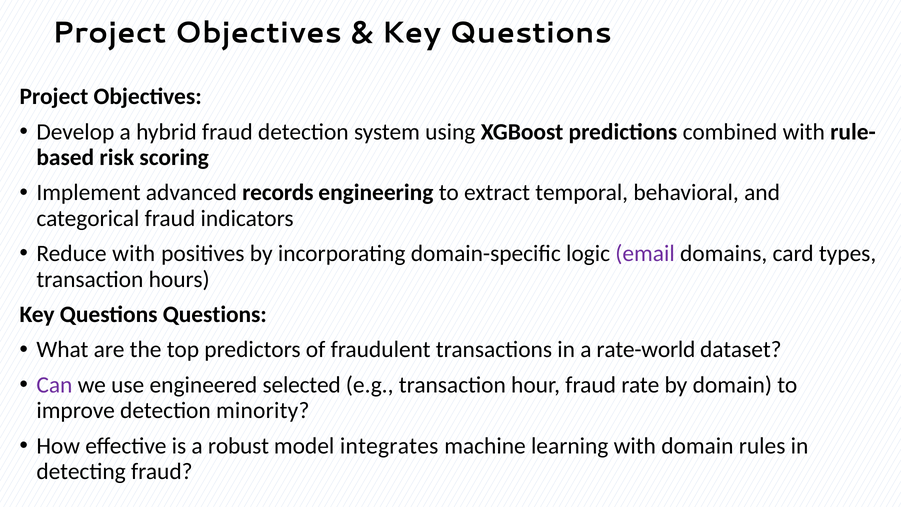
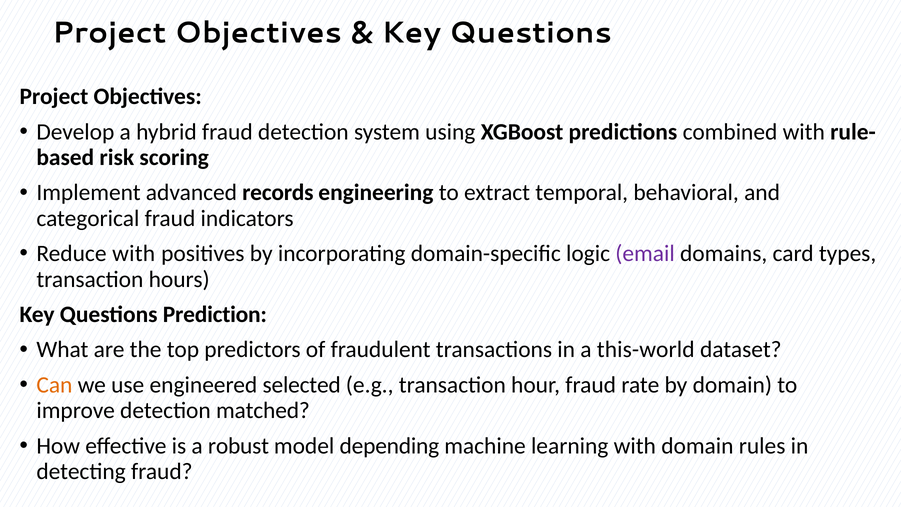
Questions Questions: Questions -> Prediction
rate-world: rate-world -> this-world
Can colour: purple -> orange
minority: minority -> matched
integrates: integrates -> depending
